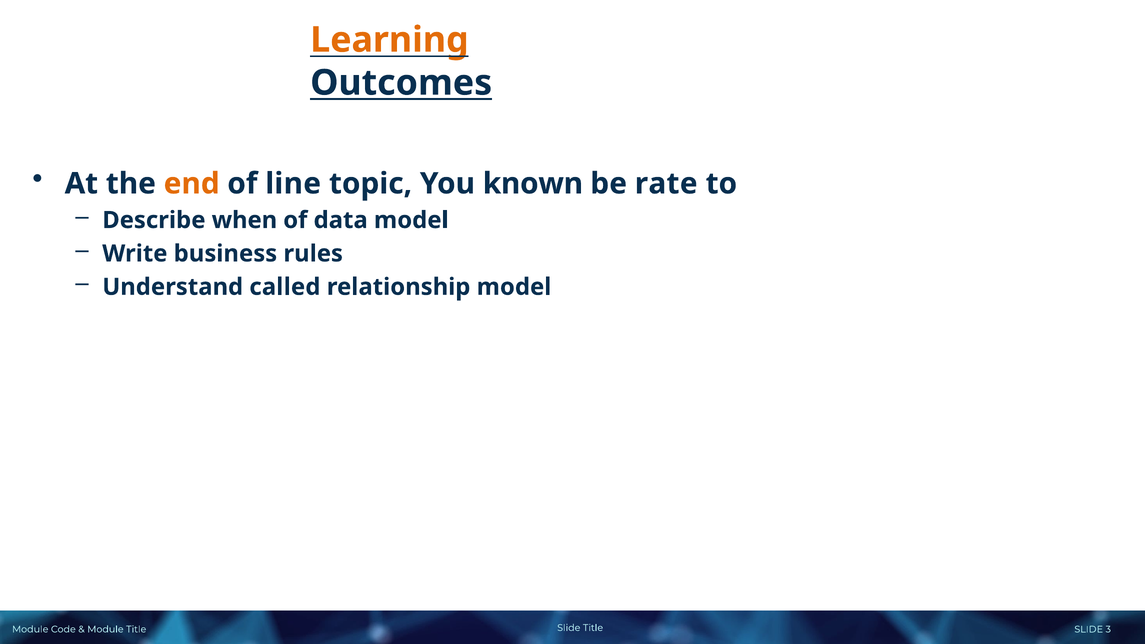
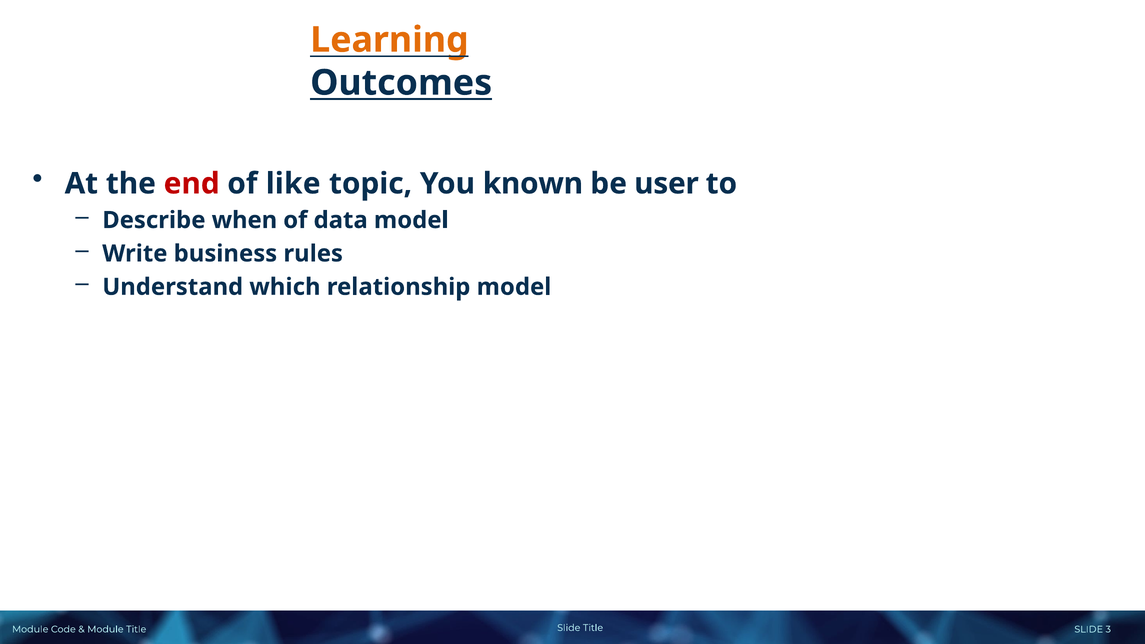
end colour: orange -> red
line: line -> like
rate: rate -> user
called: called -> which
